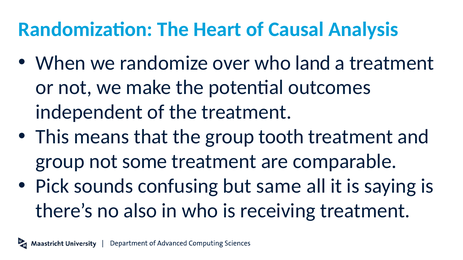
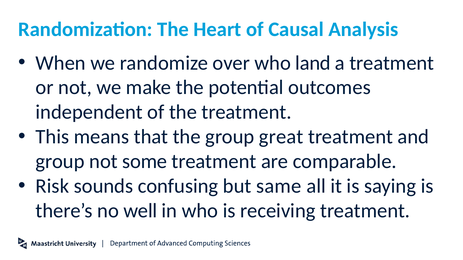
tooth: tooth -> great
Pick: Pick -> Risk
also: also -> well
